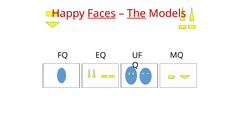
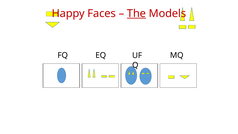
Faces underline: present -> none
